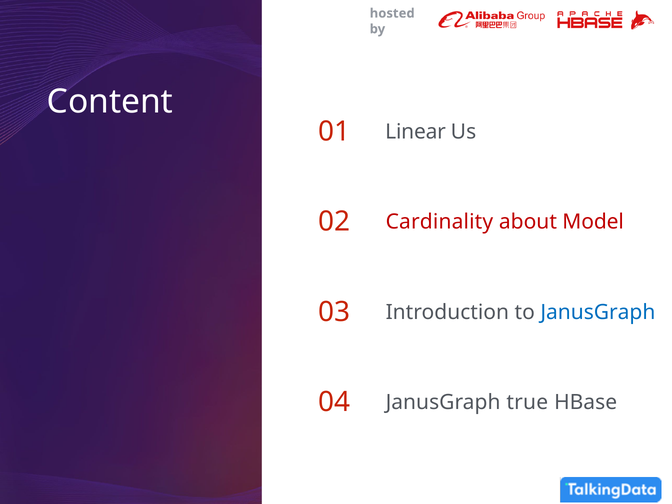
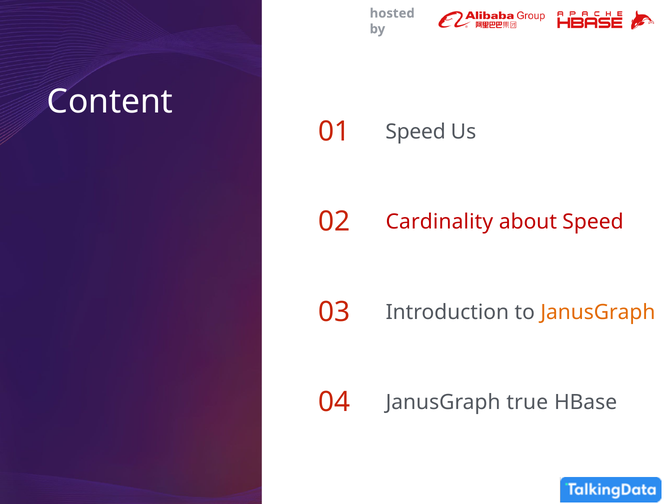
Linear at (416, 132): Linear -> Speed
about Model: Model -> Speed
JanusGraph at (598, 312) colour: blue -> orange
